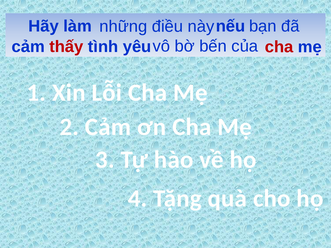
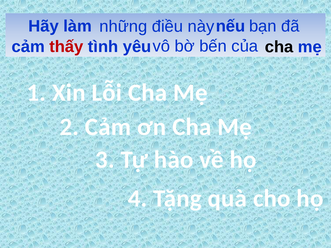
cha at (279, 47) colour: red -> black
